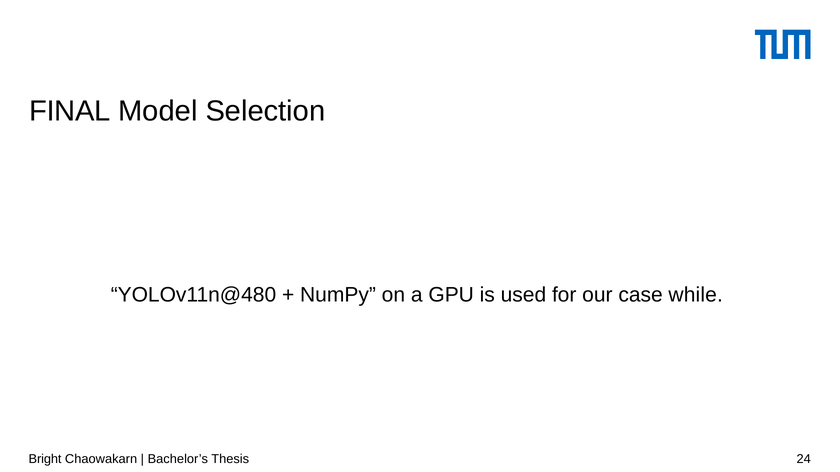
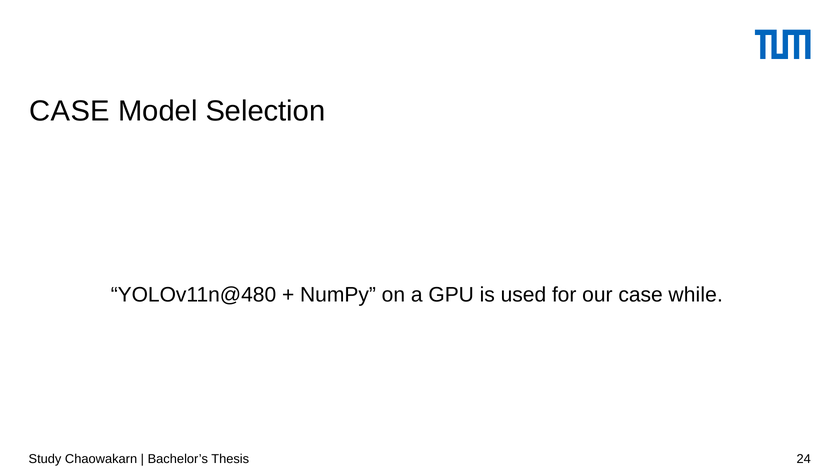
FINAL at (70, 111): FINAL -> CASE
Bright: Bright -> Study
